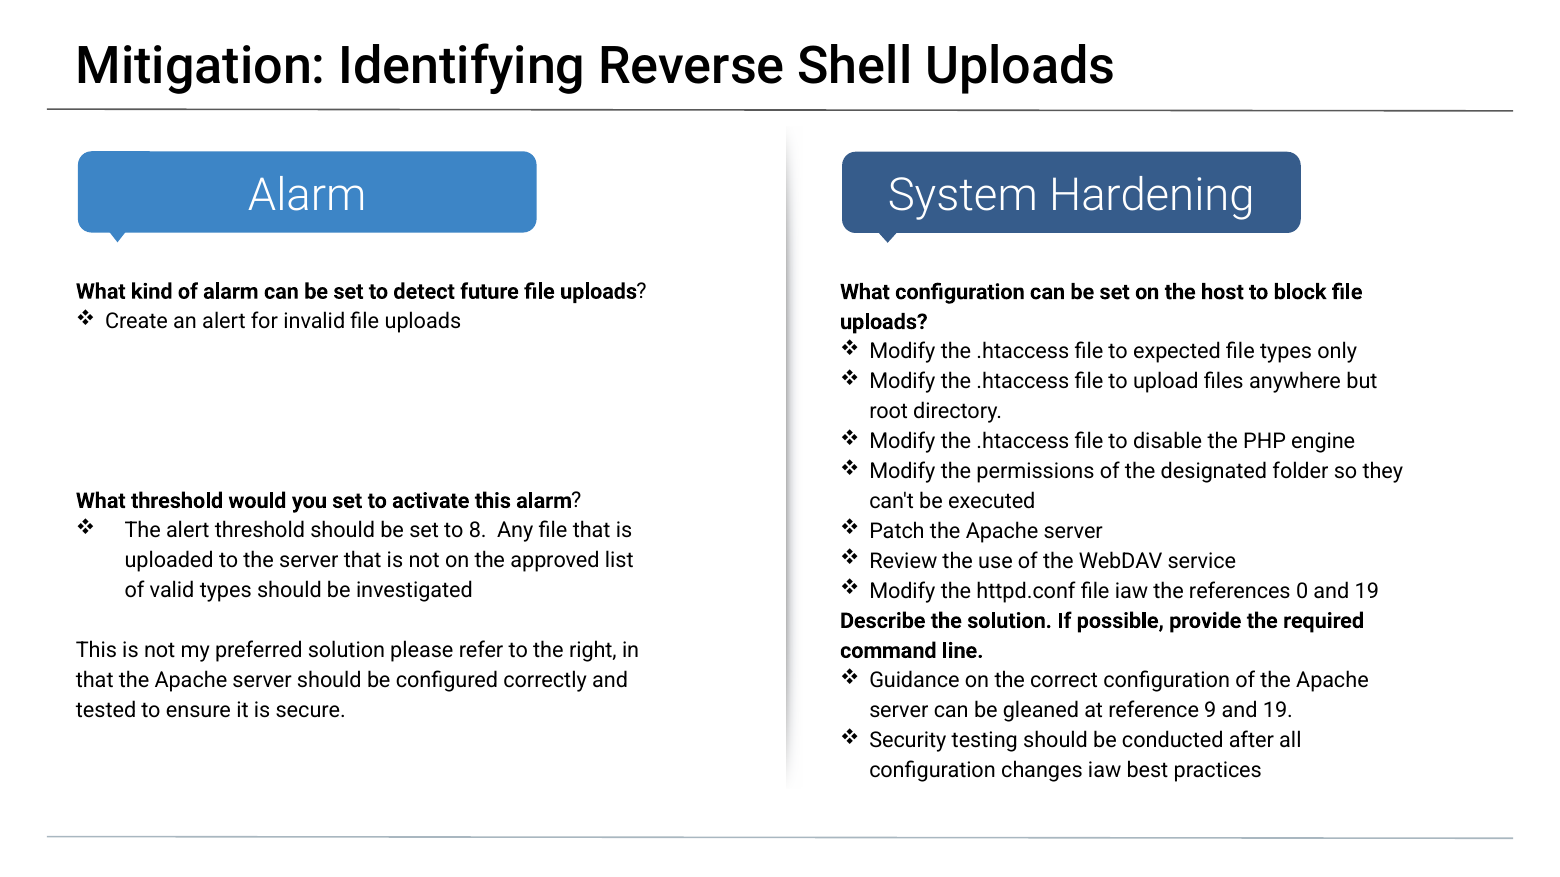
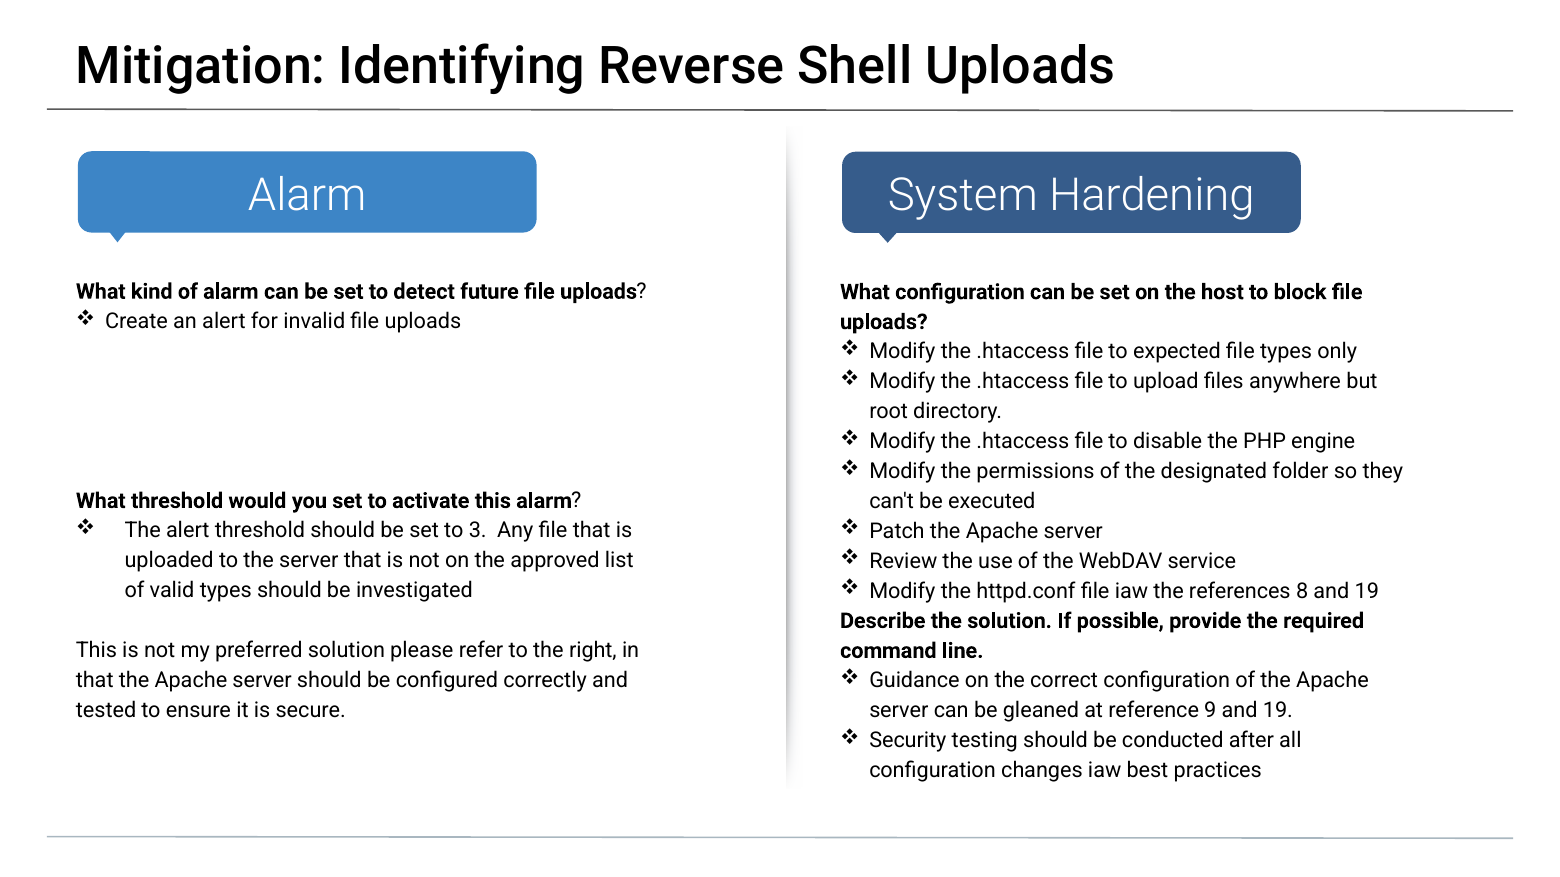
8: 8 -> 3
0: 0 -> 8
